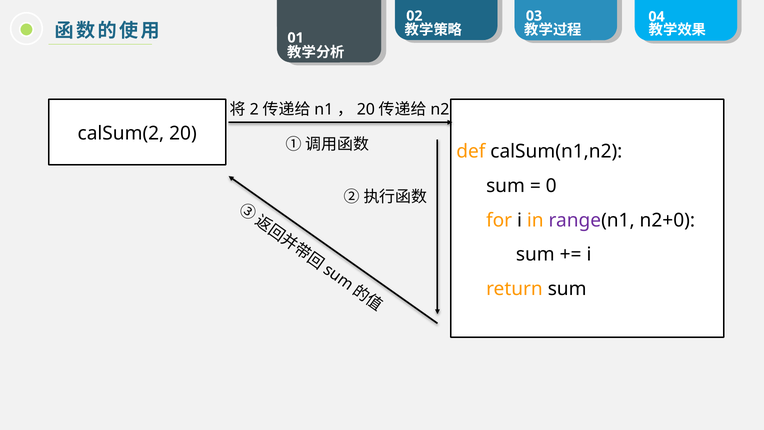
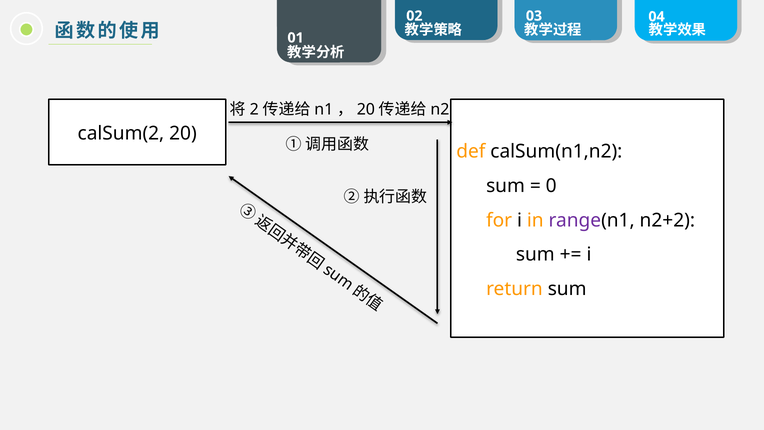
n2+0: n2+0 -> n2+2
